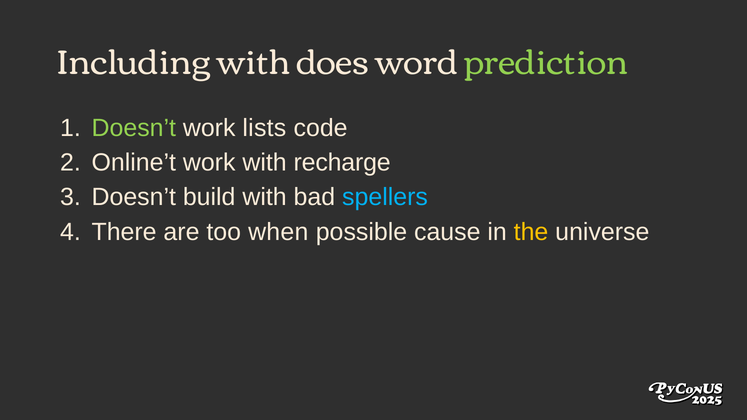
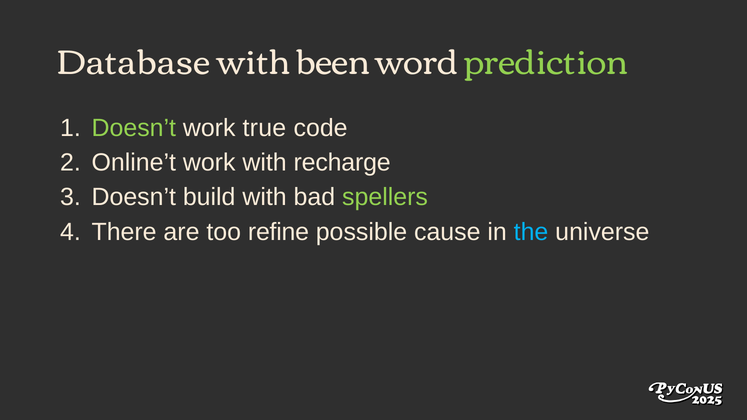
Including: Including -> Database
does: does -> been
lists: lists -> true
spellers colour: light blue -> light green
when: when -> refine
the colour: yellow -> light blue
